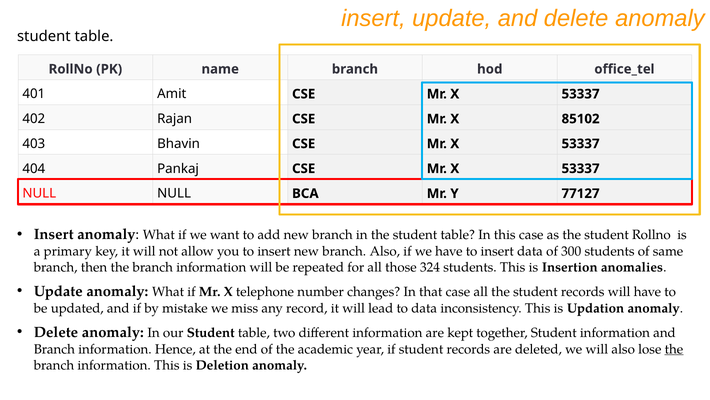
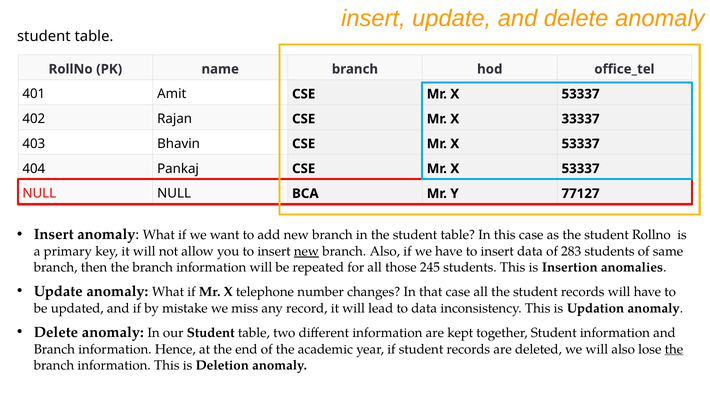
85102: 85102 -> 33337
new at (306, 251) underline: none -> present
300: 300 -> 283
324: 324 -> 245
